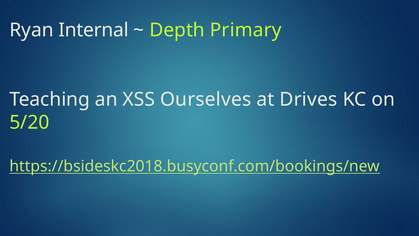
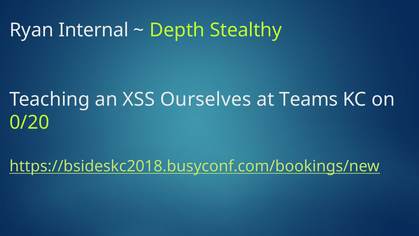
Primary: Primary -> Stealthy
Drives: Drives -> Teams
5/20: 5/20 -> 0/20
